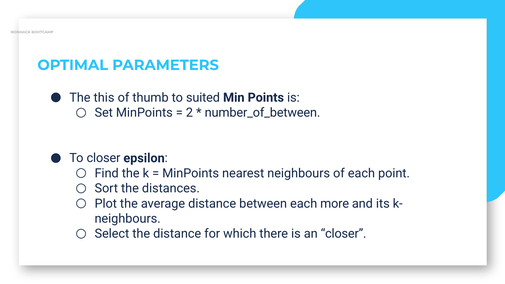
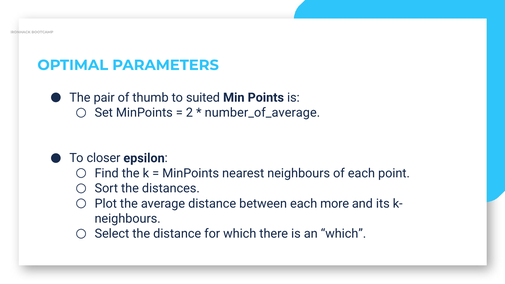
this: this -> pair
number_of_between: number_of_between -> number_of_average
an closer: closer -> which
